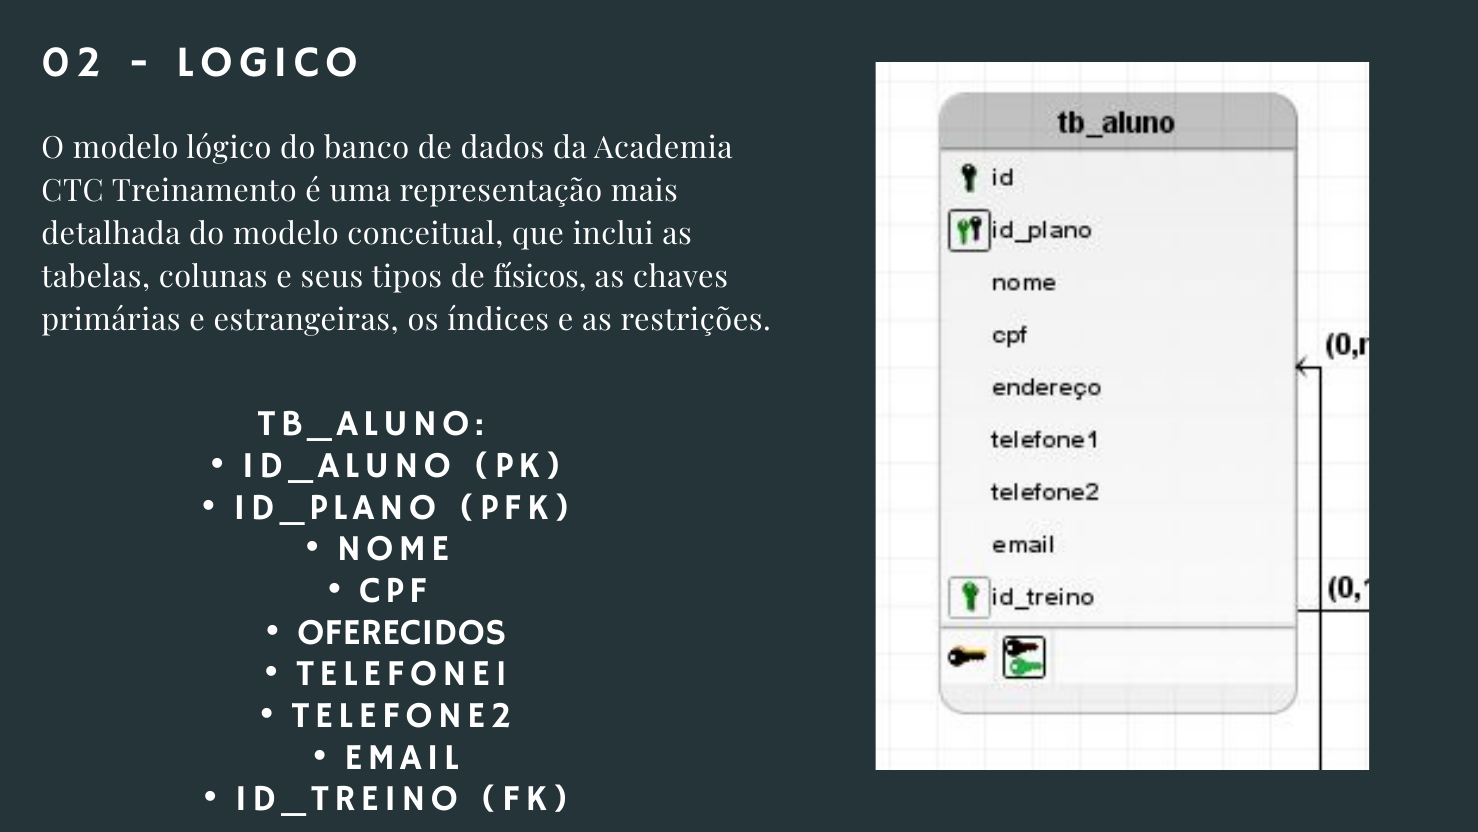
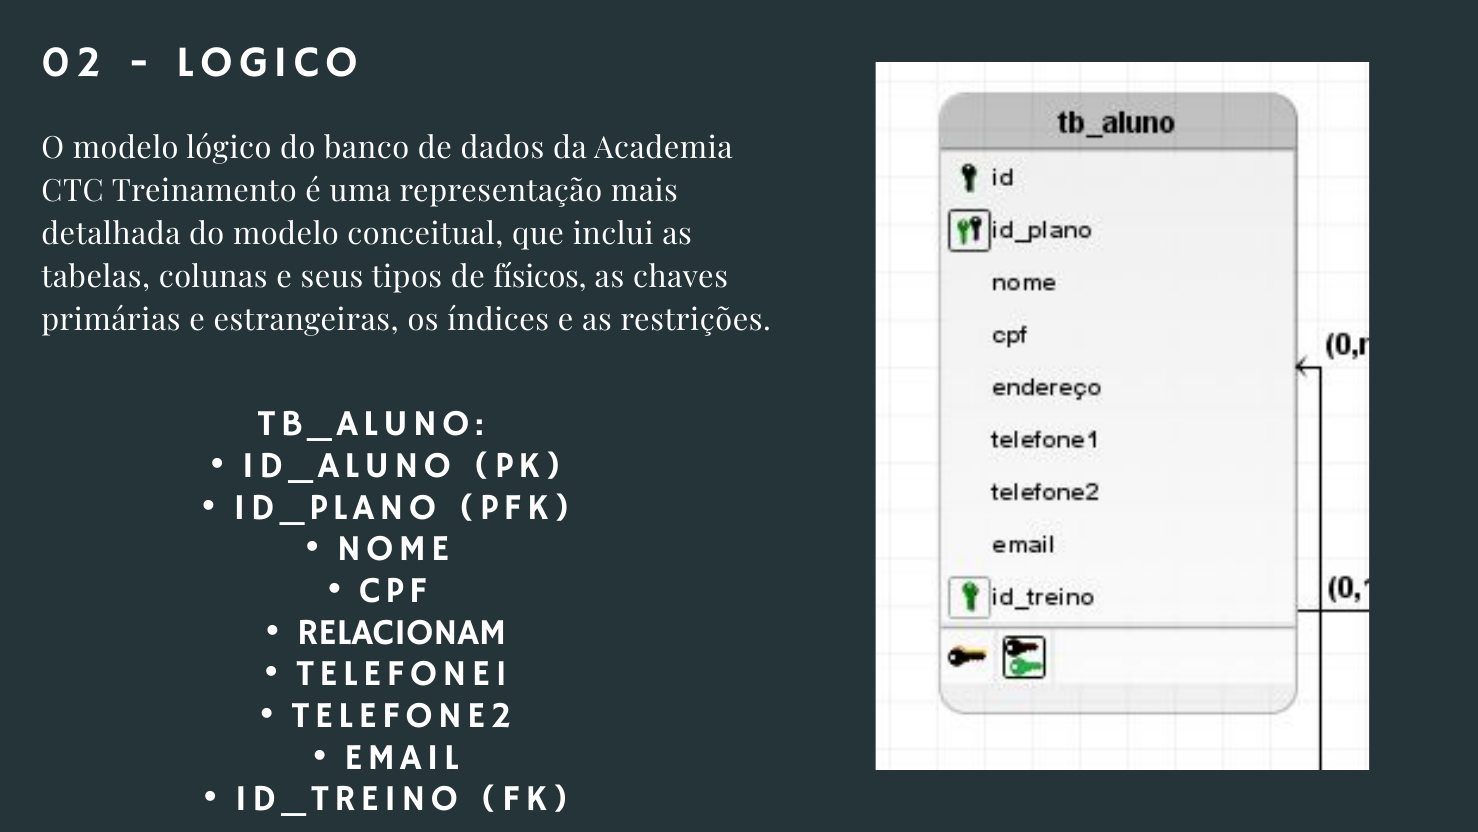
OFERECIDOS: OFERECIDOS -> RELACIONAM
